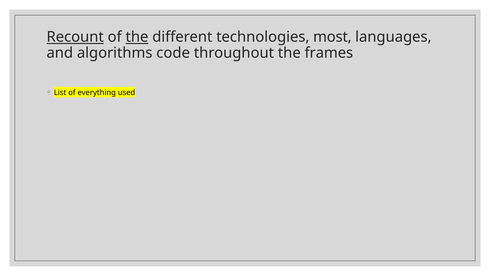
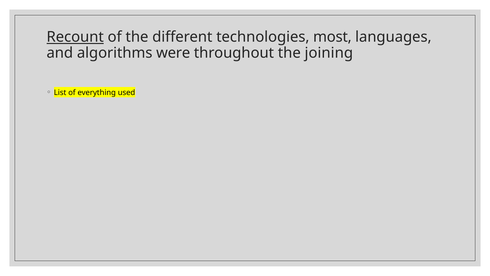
the at (137, 37) underline: present -> none
code: code -> were
frames: frames -> joining
